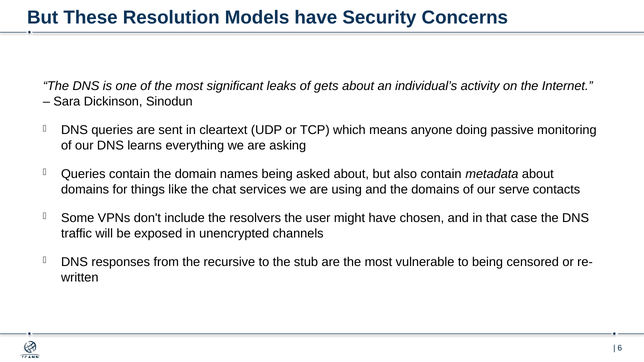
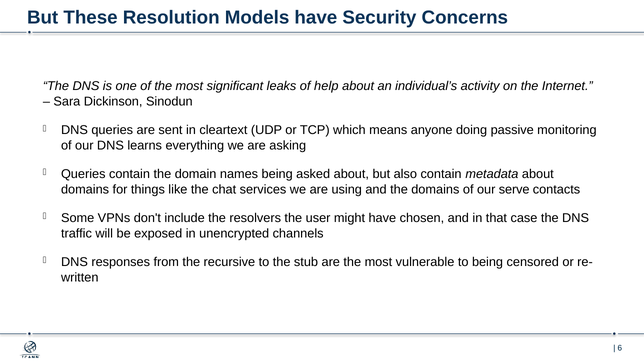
gets: gets -> help
